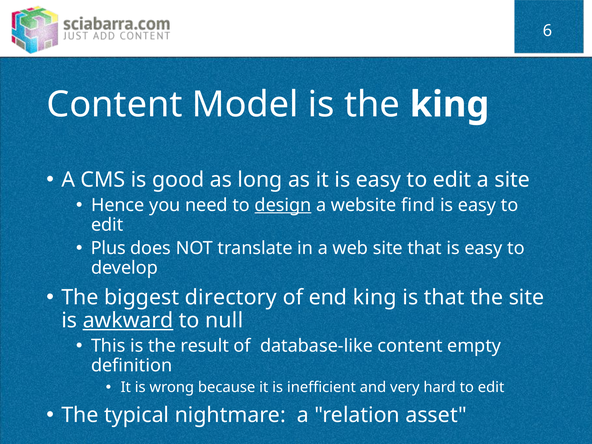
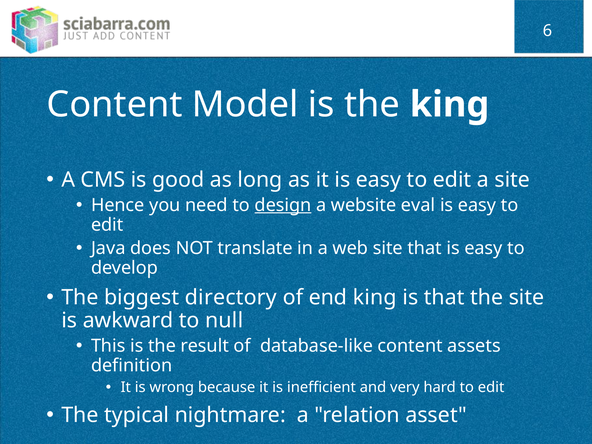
find: find -> eval
Plus: Plus -> Java
awkward underline: present -> none
empty: empty -> assets
